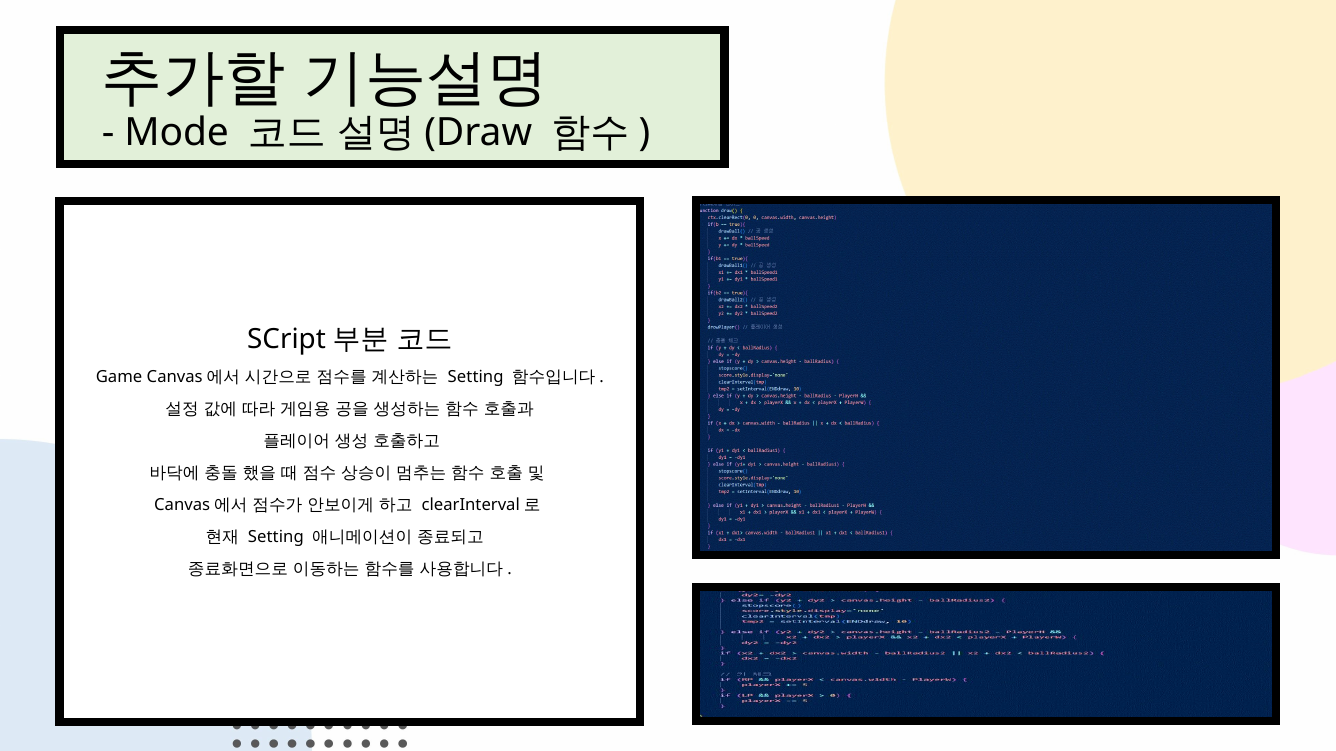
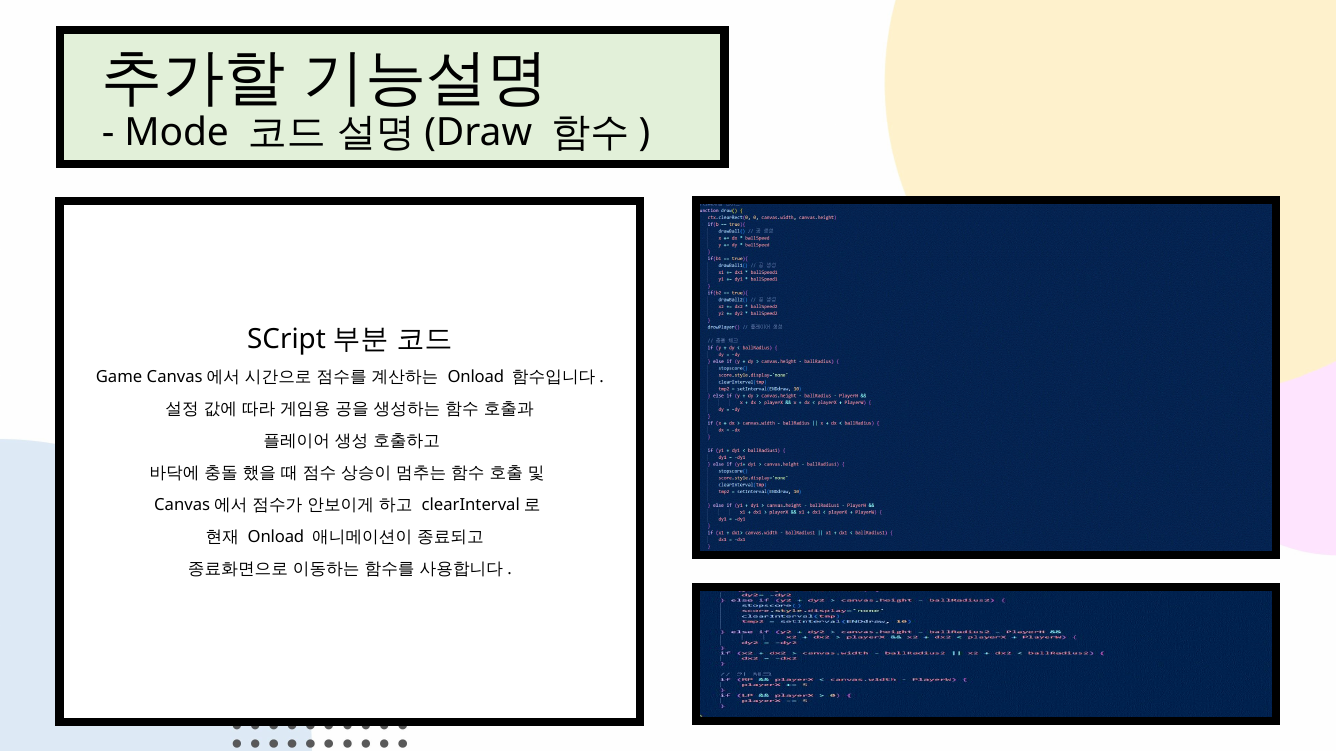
Setting at (476, 377): Setting -> Onload
Setting at (276, 537): Setting -> Onload
